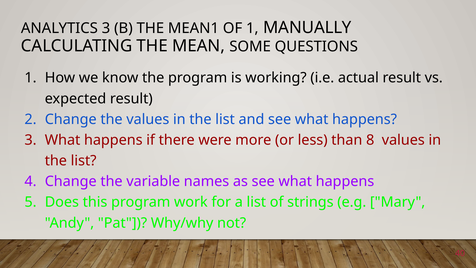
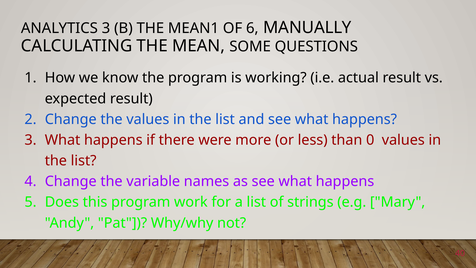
OF 1: 1 -> 6
8: 8 -> 0
